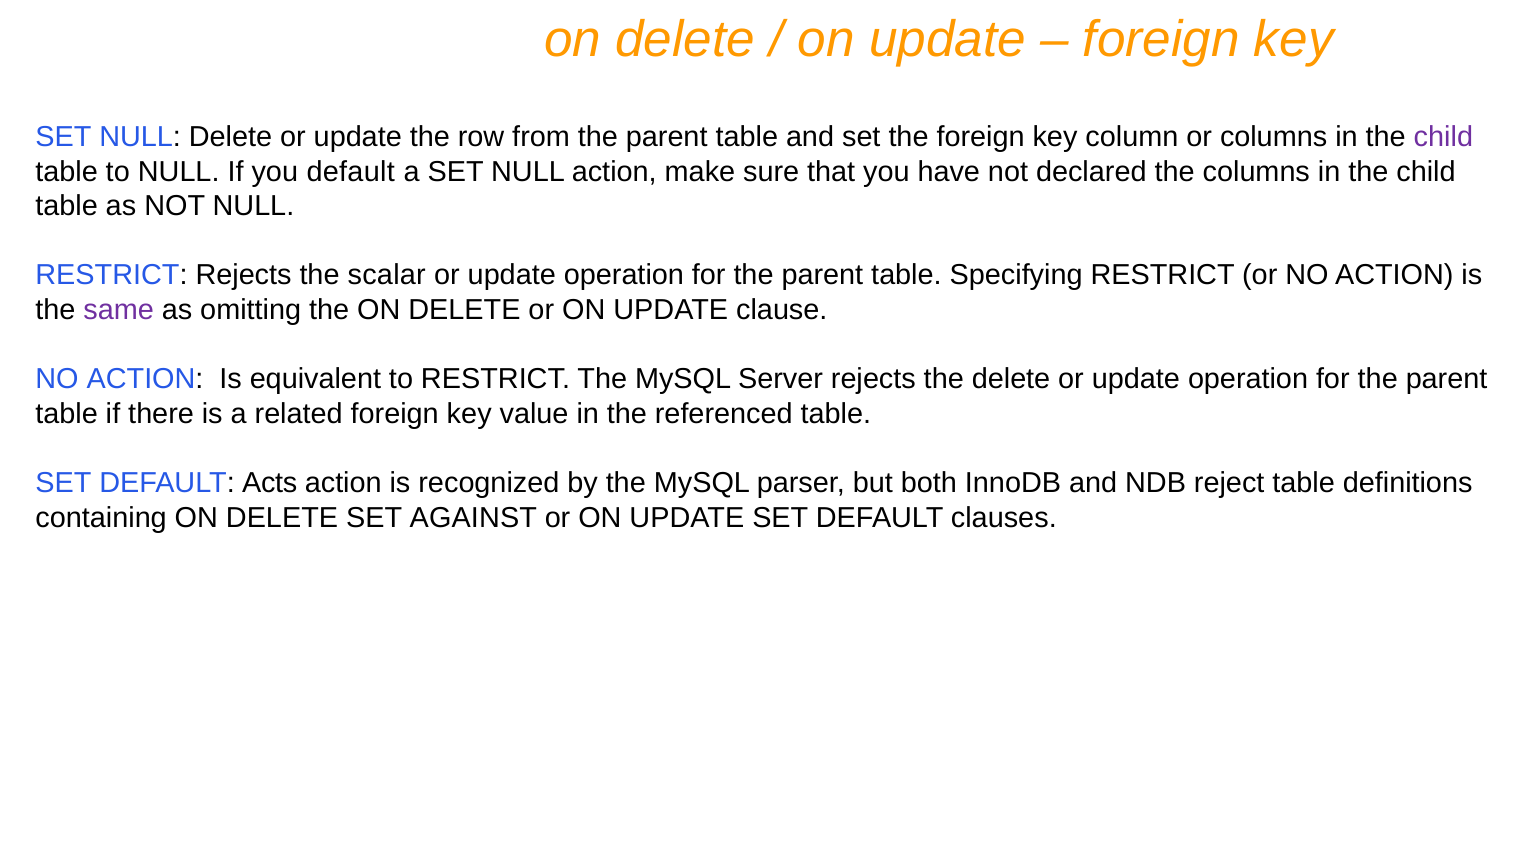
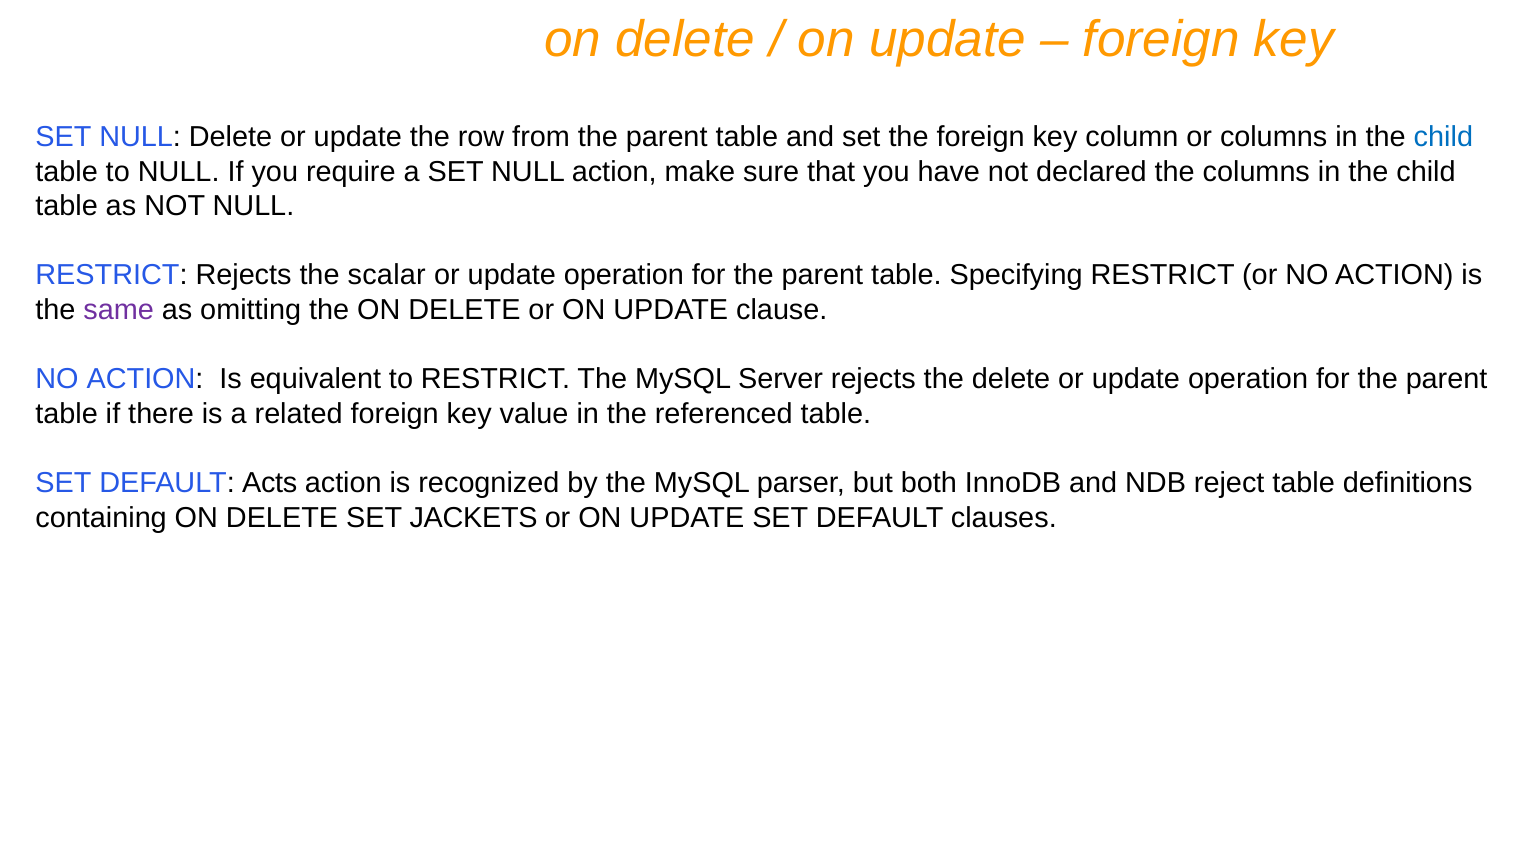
child at (1443, 137) colour: purple -> blue
you default: default -> require
AGAINST: AGAINST -> JACKETS
